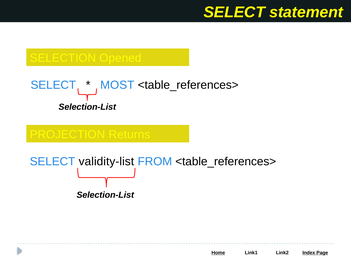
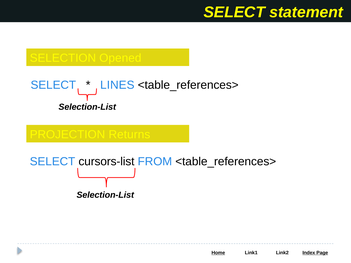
MOST: MOST -> LINES
validity-list: validity-list -> cursors-list
